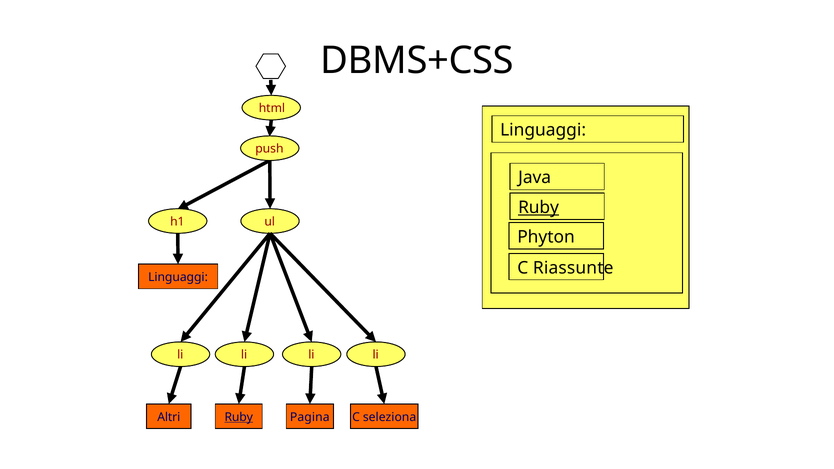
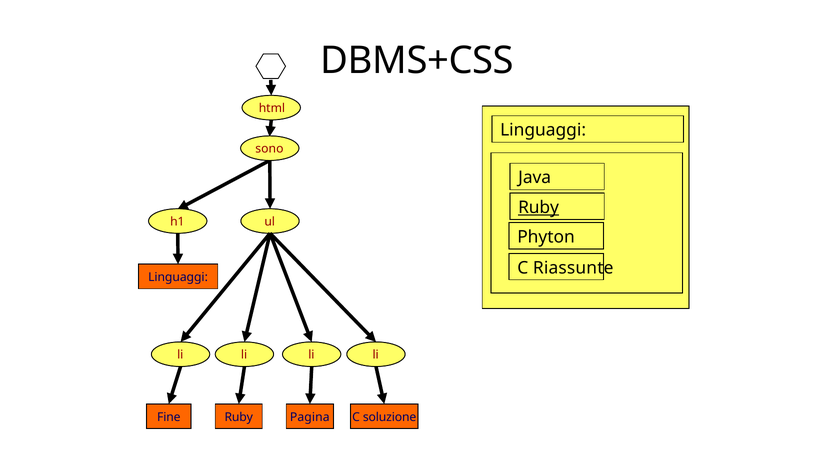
push: push -> sono
Altri: Altri -> Fine
Ruby at (239, 417) underline: present -> none
seleziona: seleziona -> soluzione
